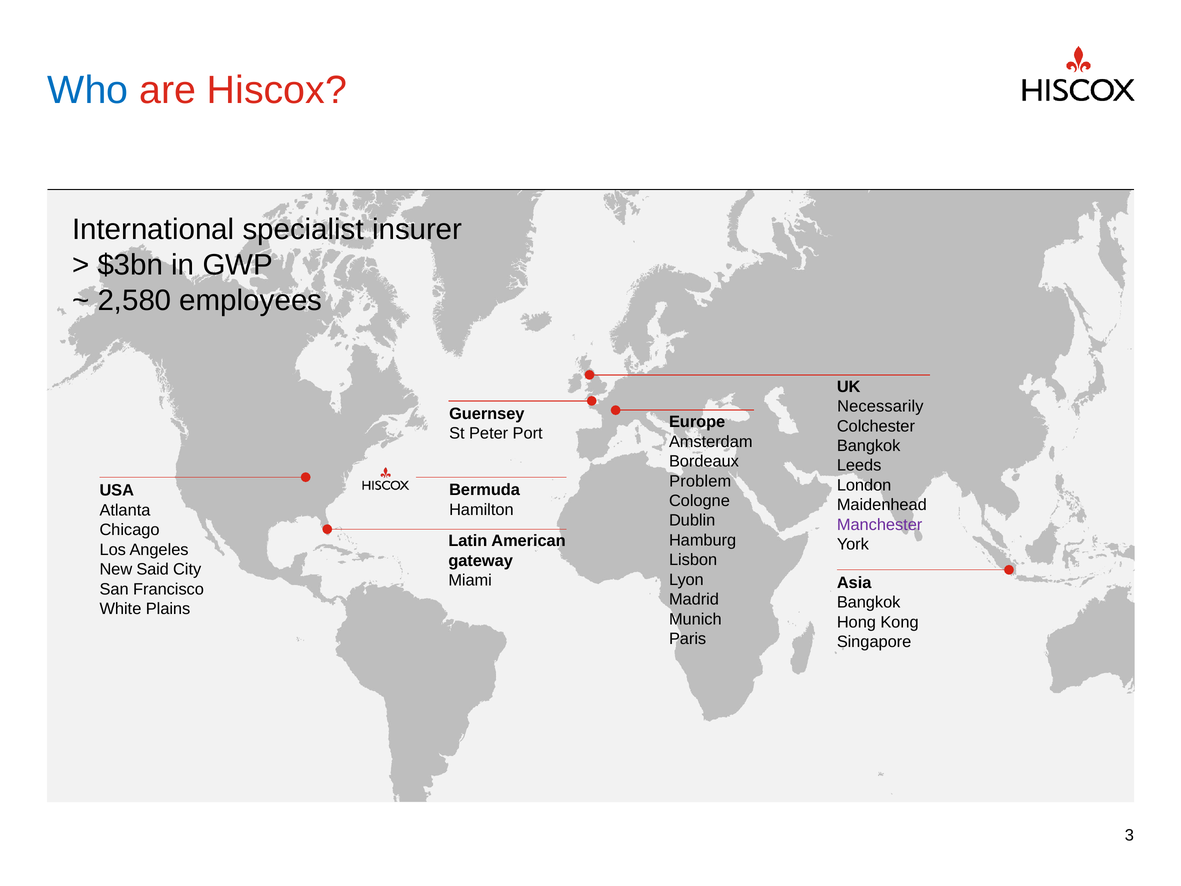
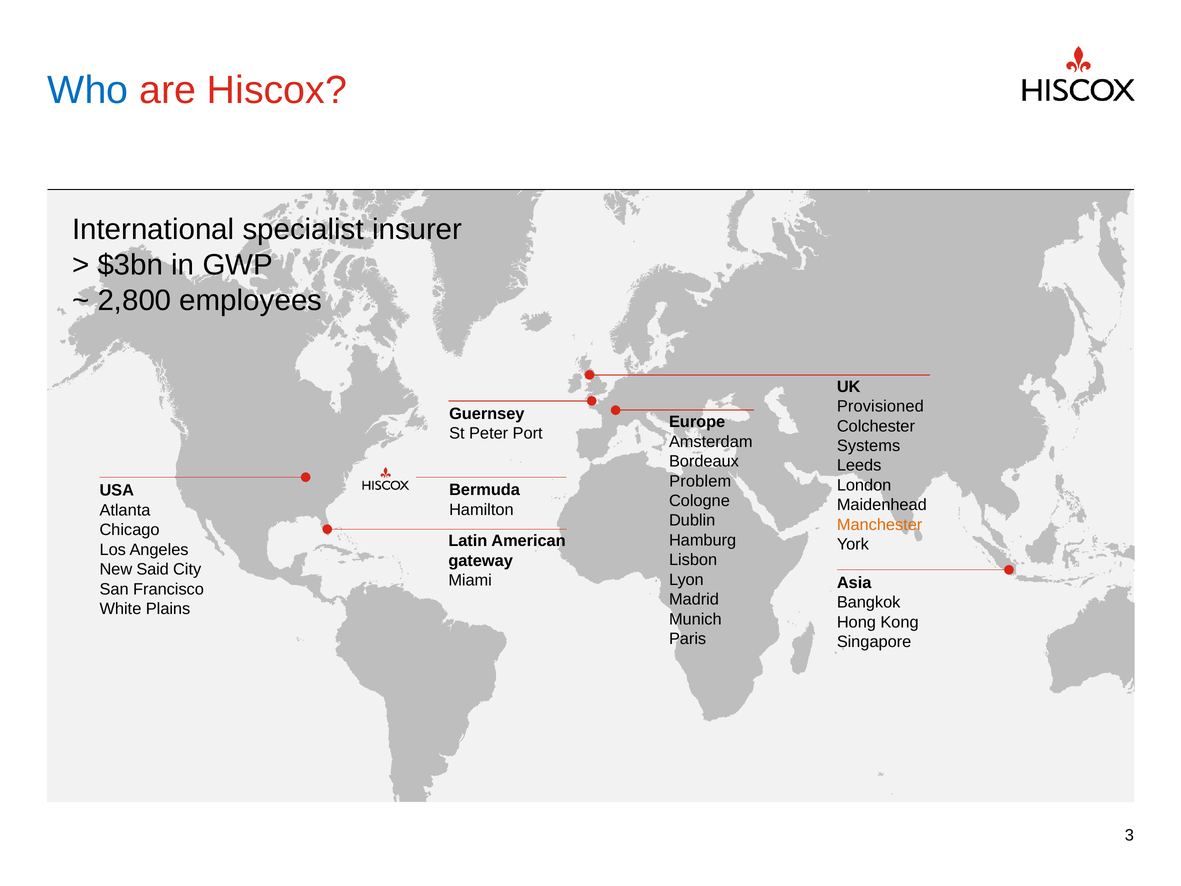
2,580: 2,580 -> 2,800
Necessarily: Necessarily -> Provisioned
Bangkok at (869, 446): Bangkok -> Systems
Manchester colour: purple -> orange
